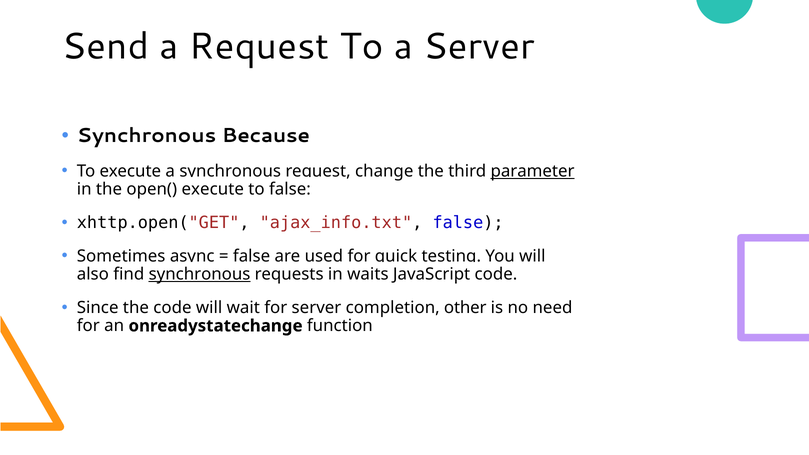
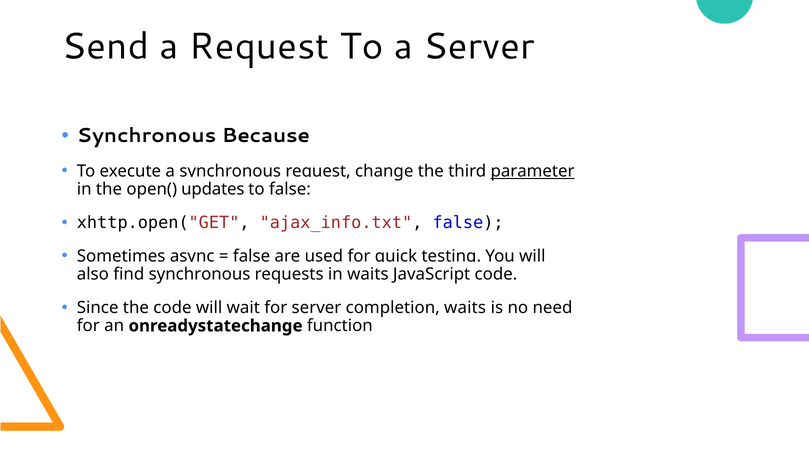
open( execute: execute -> updates
synchronous at (200, 274) underline: present -> none
other at (465, 308): other -> waits
